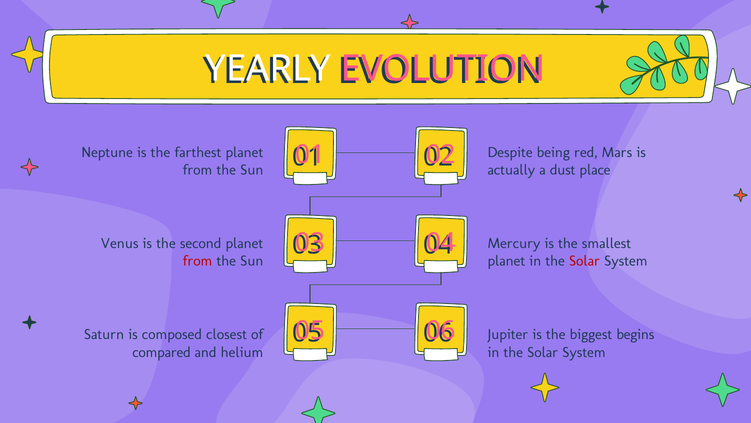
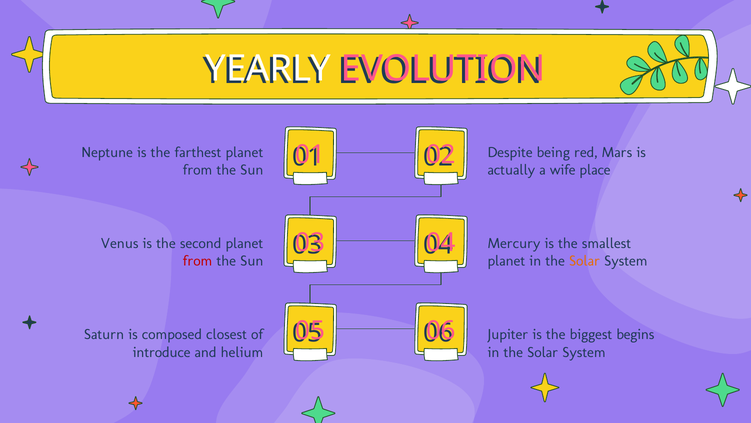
dust: dust -> wife
Solar at (585, 261) colour: red -> orange
compared: compared -> introduce
